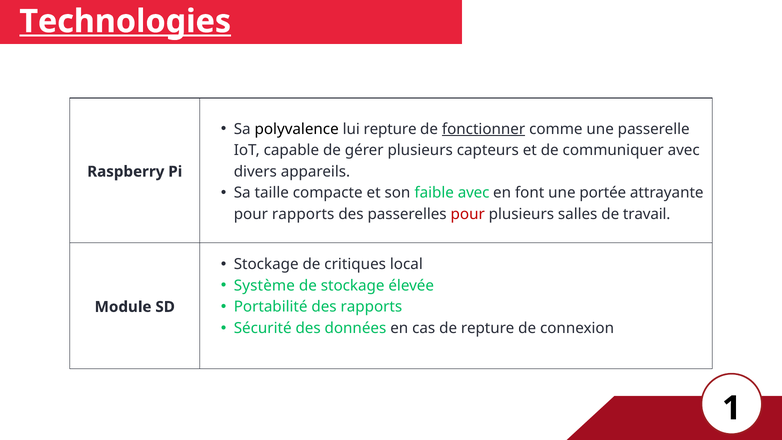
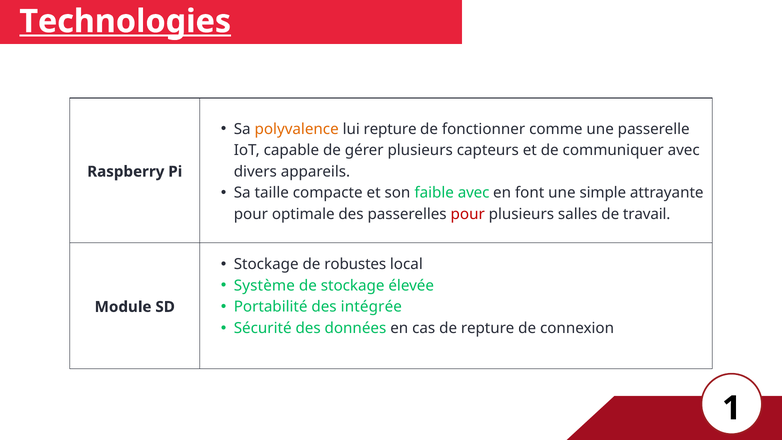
polyvalence colour: black -> orange
fonctionner underline: present -> none
portée: portée -> simple
pour rapports: rapports -> optimale
critiques: critiques -> robustes
des rapports: rapports -> intégrée
